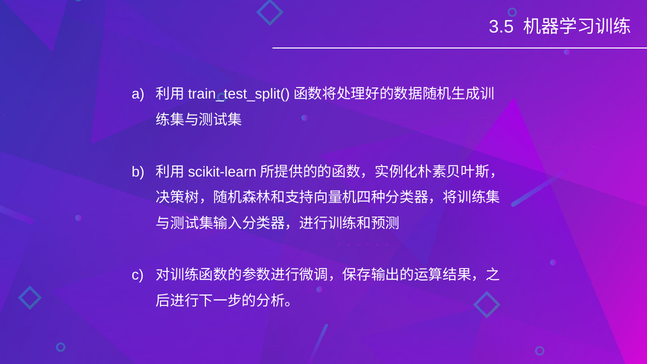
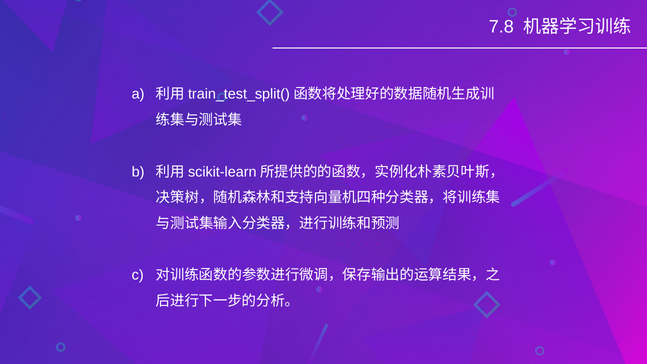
3.5: 3.5 -> 7.8
